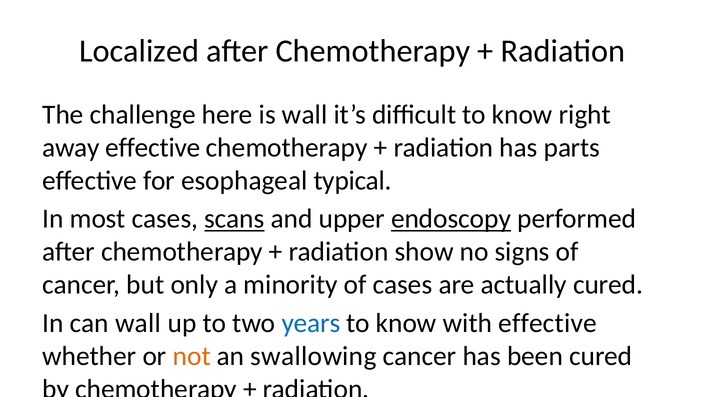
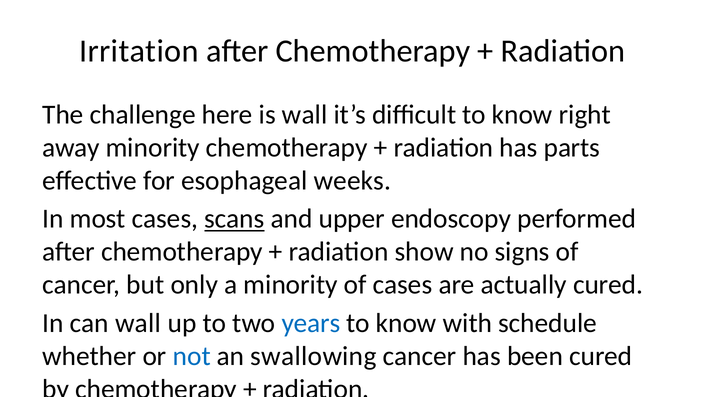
Localized: Localized -> Irritation
away effective: effective -> minority
typical: typical -> weeks
endoscopy underline: present -> none
with effective: effective -> schedule
not colour: orange -> blue
